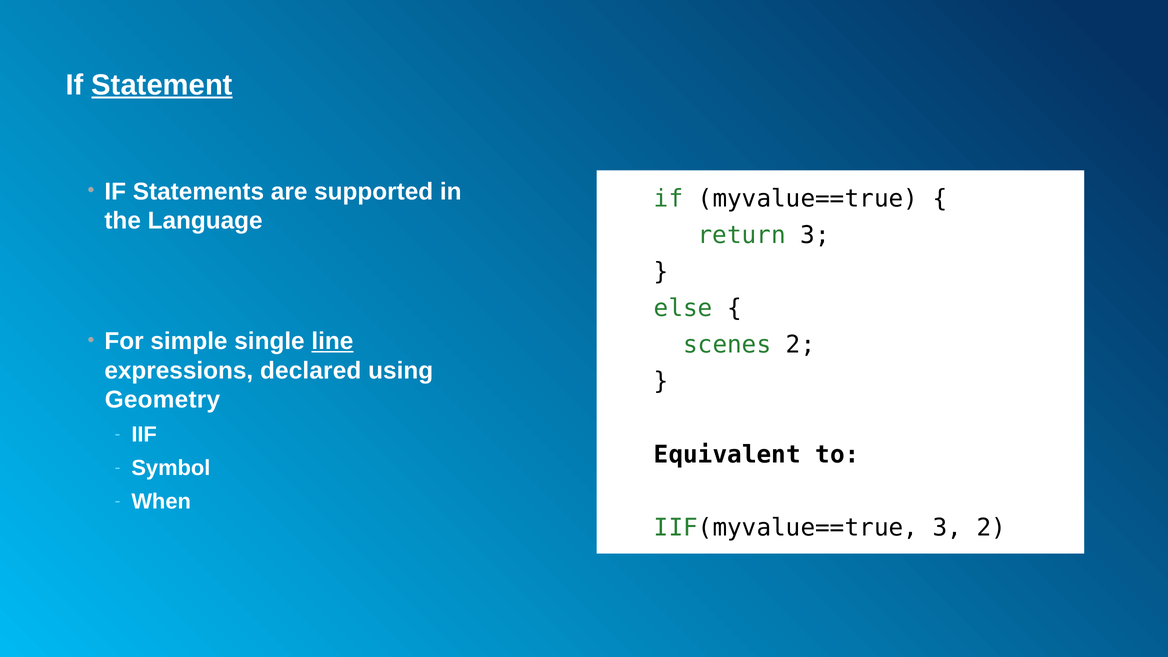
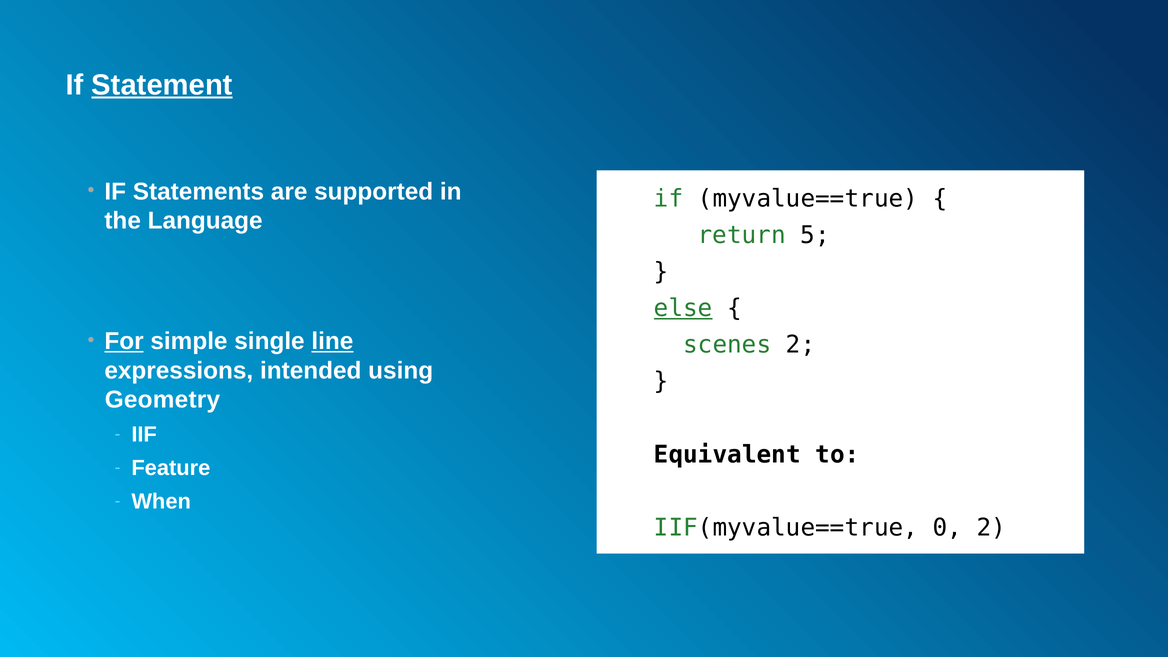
return 3: 3 -> 5
else underline: none -> present
For underline: none -> present
declared: declared -> intended
Symbol: Symbol -> Feature
IIF(myvalue==true 3: 3 -> 0
